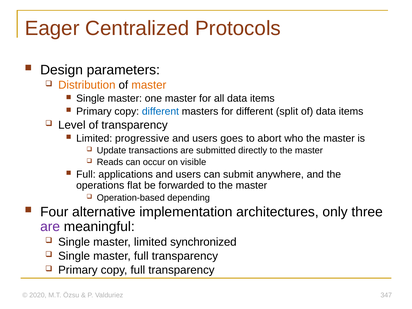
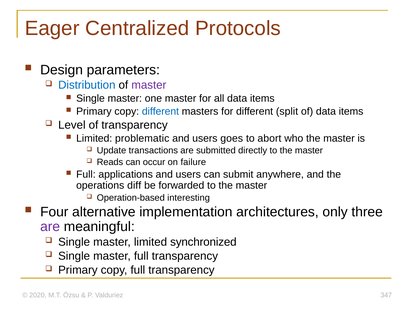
Distribution colour: orange -> blue
master at (149, 85) colour: orange -> purple
progressive: progressive -> problematic
visible: visible -> failure
flat: flat -> diff
depending: depending -> interesting
